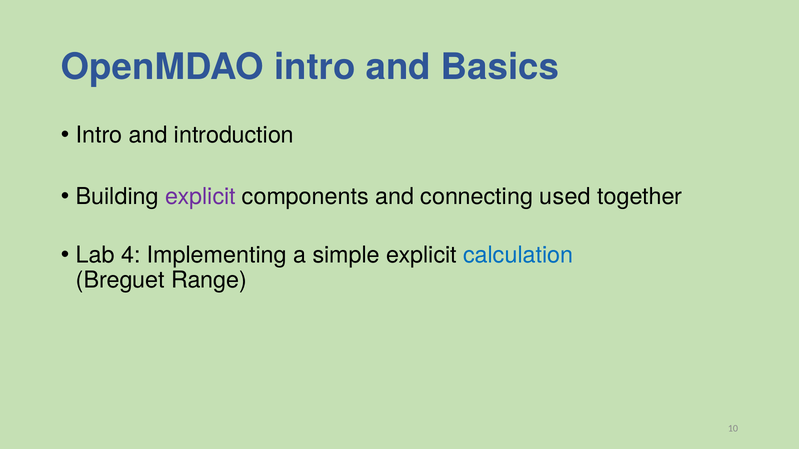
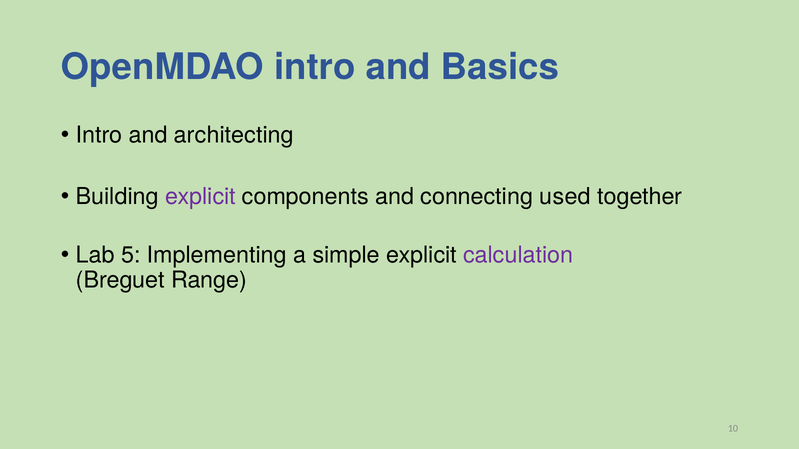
introduction: introduction -> architecting
4: 4 -> 5
calculation colour: blue -> purple
